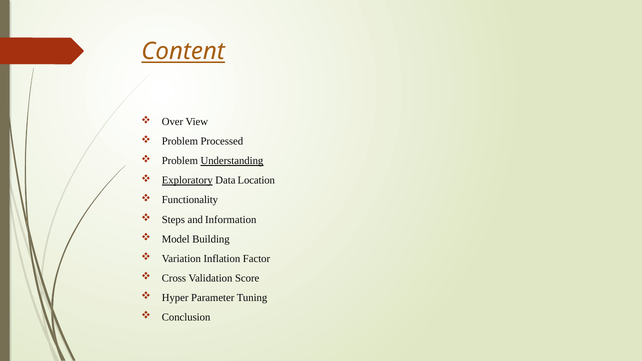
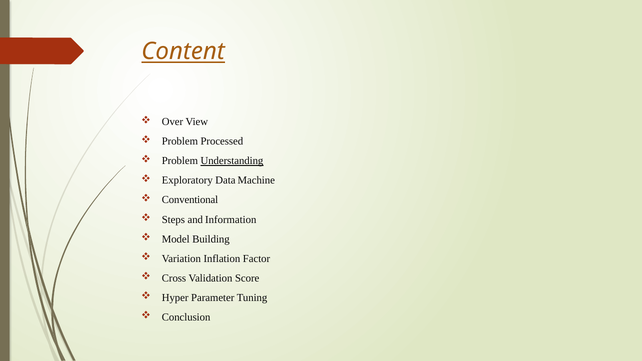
Exploratory underline: present -> none
Location: Location -> Machine
Functionality: Functionality -> Conventional
